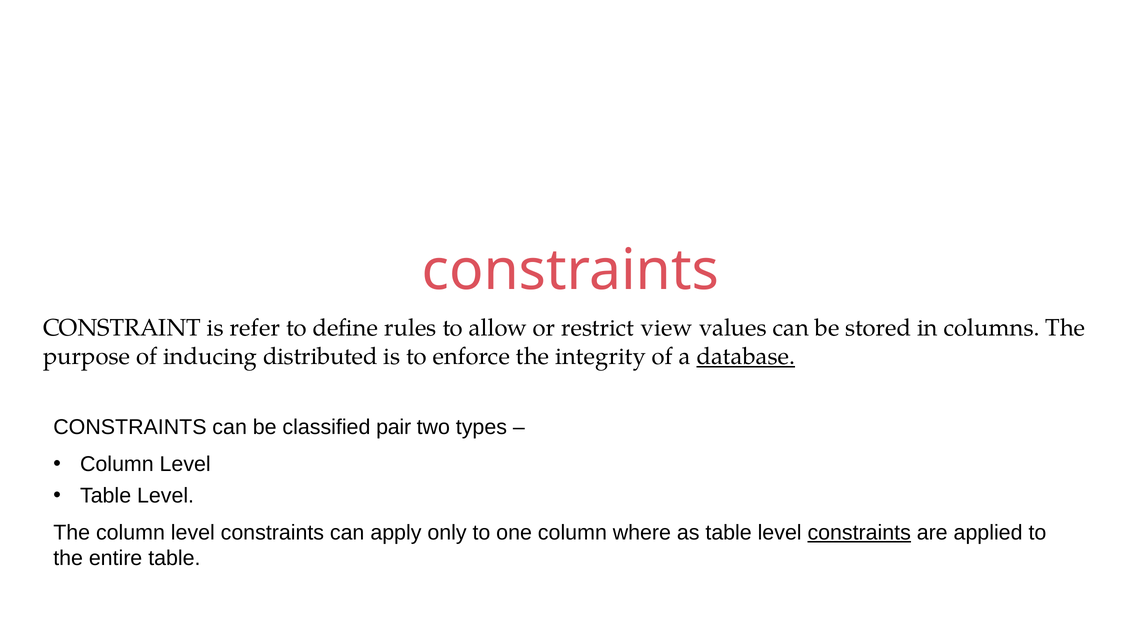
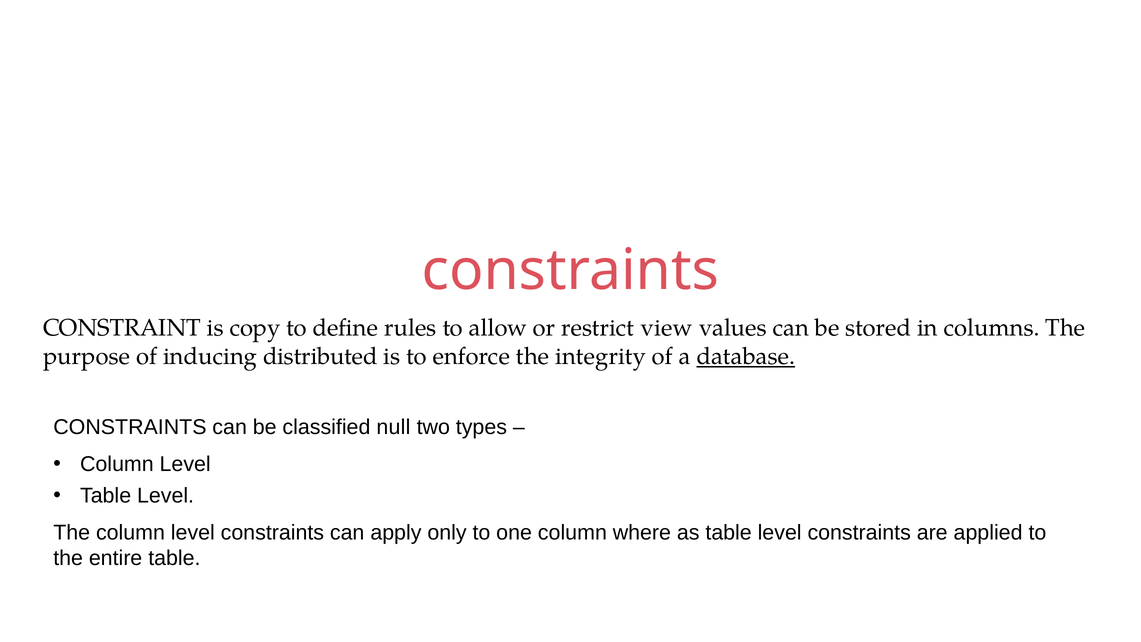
refer: refer -> copy
pair: pair -> null
constraints at (859, 533) underline: present -> none
